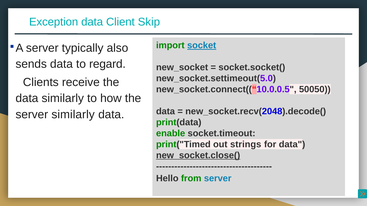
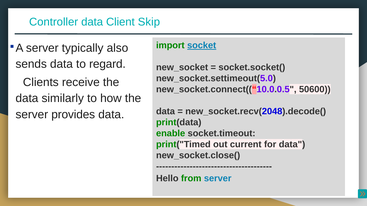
Exception: Exception -> Controller
50050: 50050 -> 50600
server similarly: similarly -> provides
strings: strings -> current
new_socket.close( underline: present -> none
